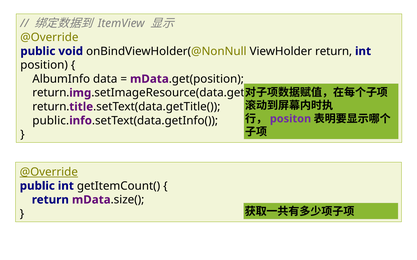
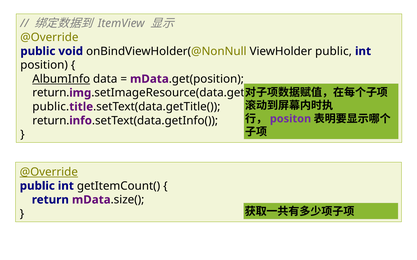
ViewHolder return: return -> public
AlbumInfo underline: none -> present
return at (51, 107): return -> public
public at (51, 121): public -> return
